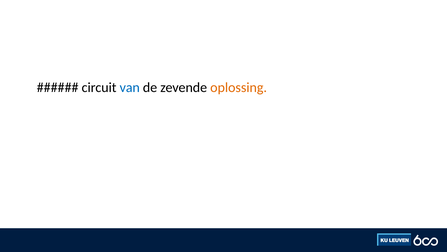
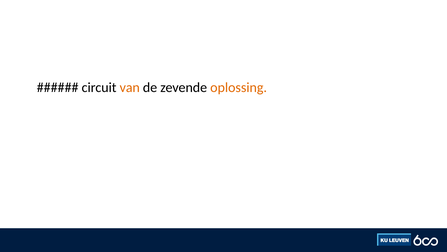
van colour: blue -> orange
